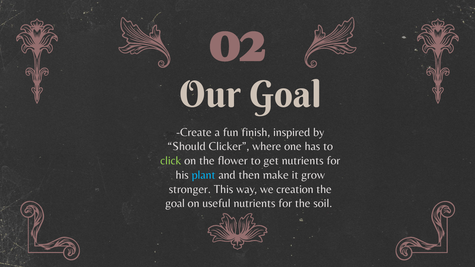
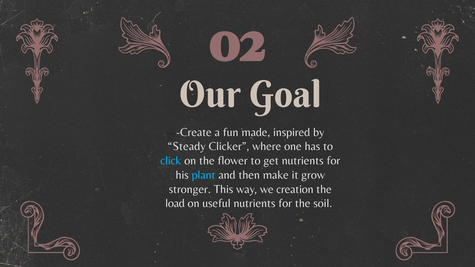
finish: finish -> made
Should: Should -> Steady
click colour: light green -> light blue
goal at (175, 204): goal -> load
